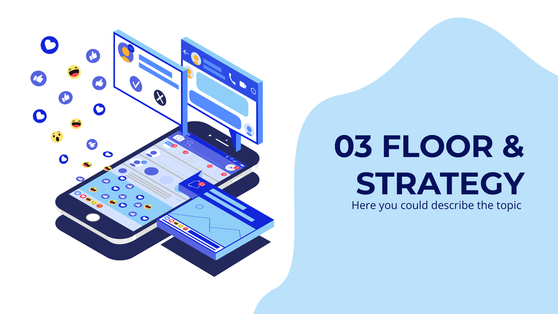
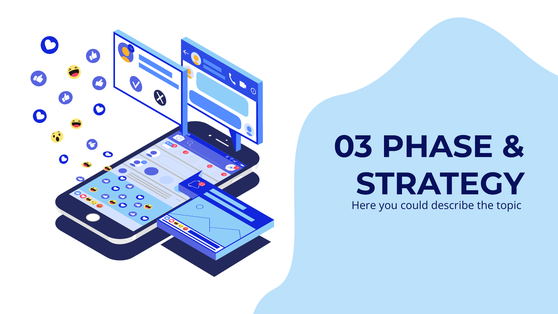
FLOOR: FLOOR -> PHASE
